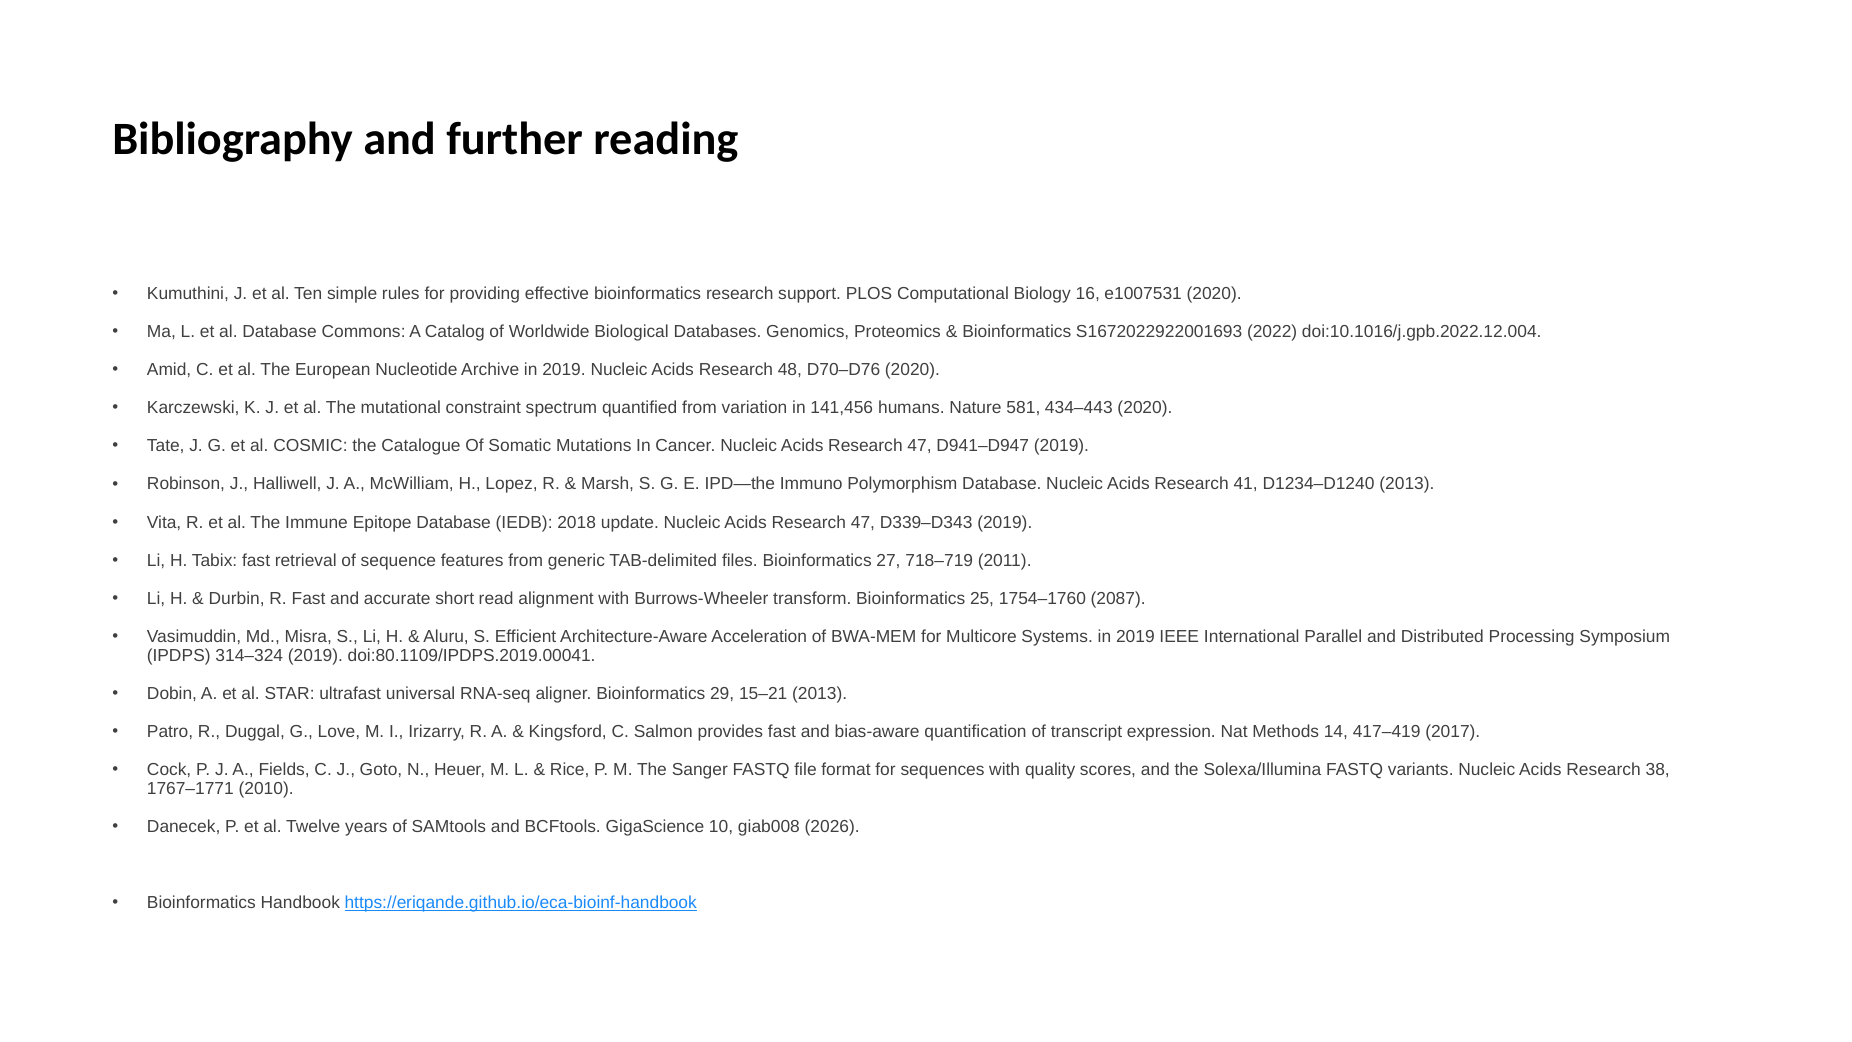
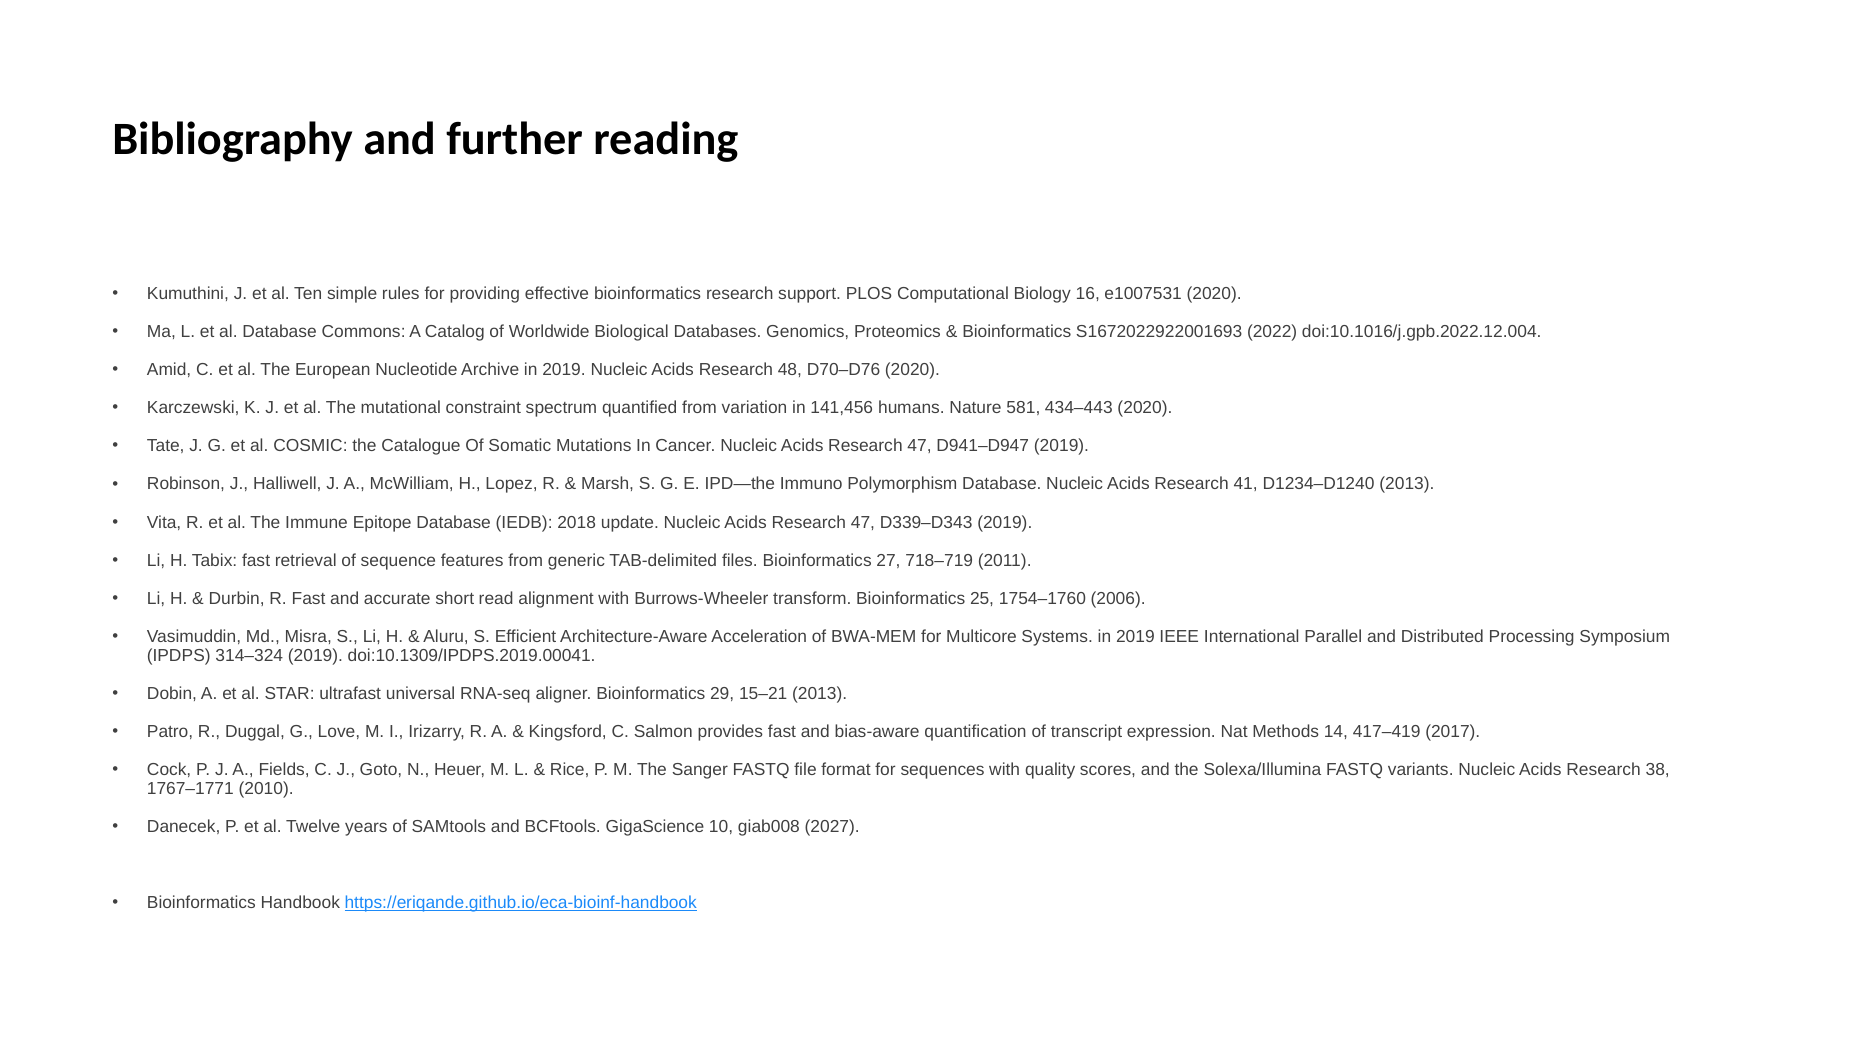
2087: 2087 -> 2006
doi:80.1109/IPDPS.2019.00041: doi:80.1109/IPDPS.2019.00041 -> doi:10.1309/IPDPS.2019.00041
2026: 2026 -> 2027
